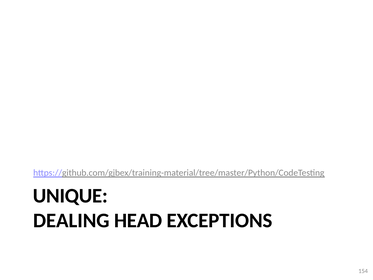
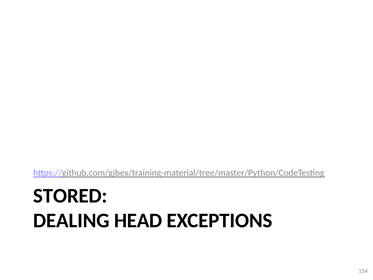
UNIQUE: UNIQUE -> STORED
